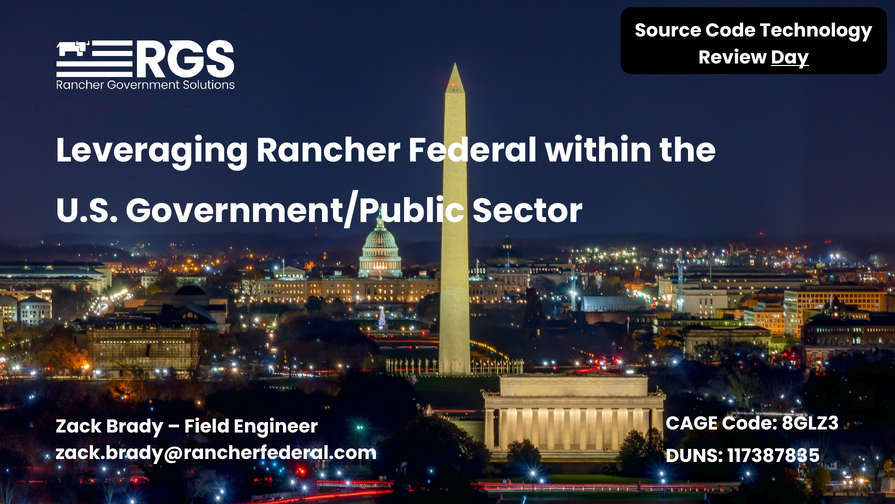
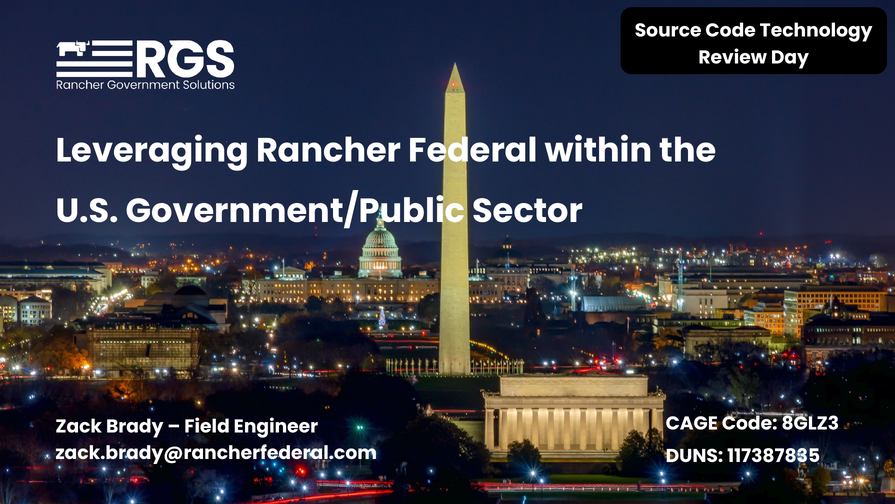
Day underline: present -> none
